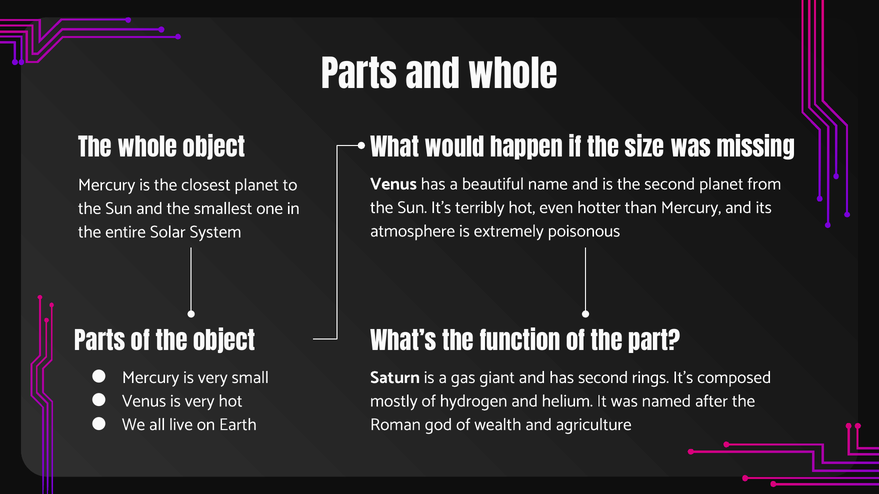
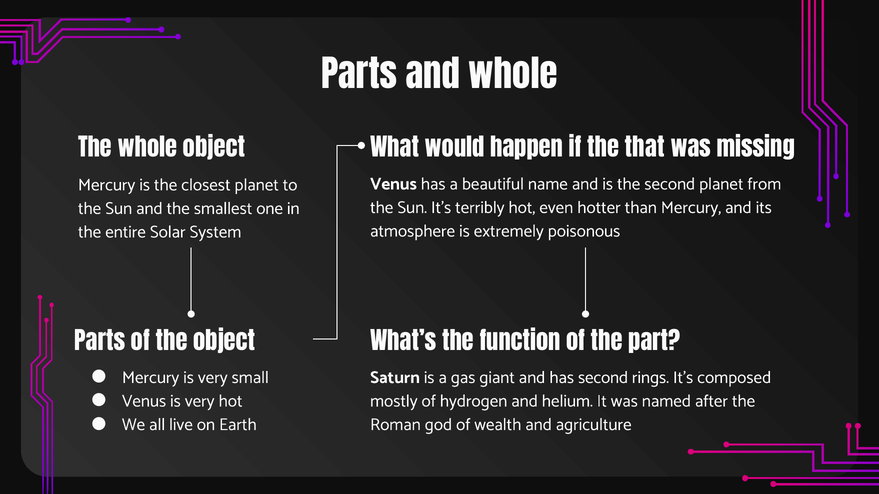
size: size -> that
